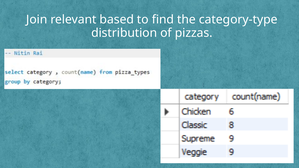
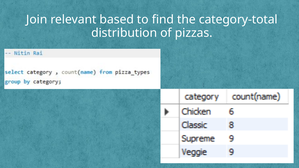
category-type: category-type -> category-total
